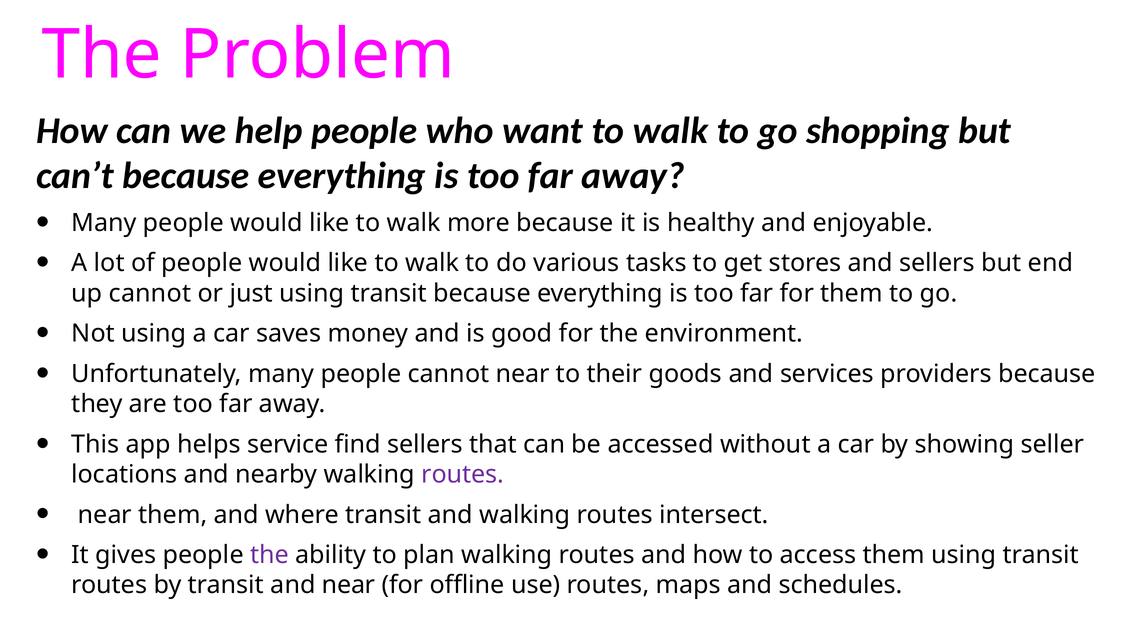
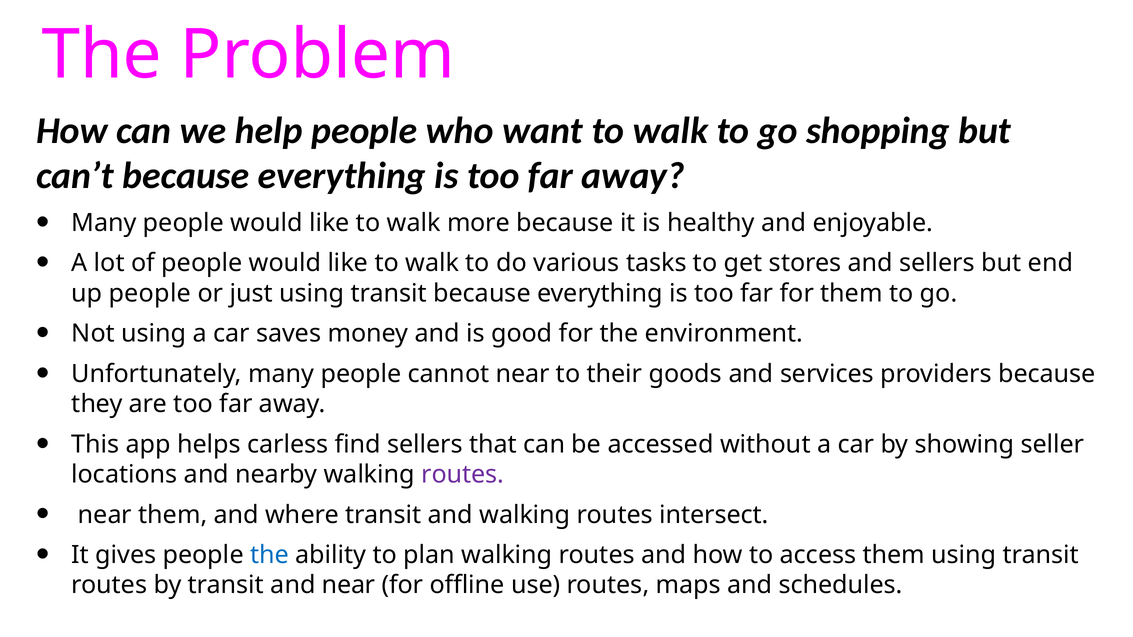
up cannot: cannot -> people
service: service -> carless
the at (269, 555) colour: purple -> blue
